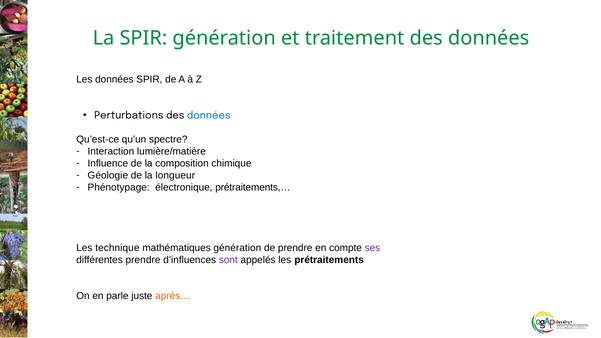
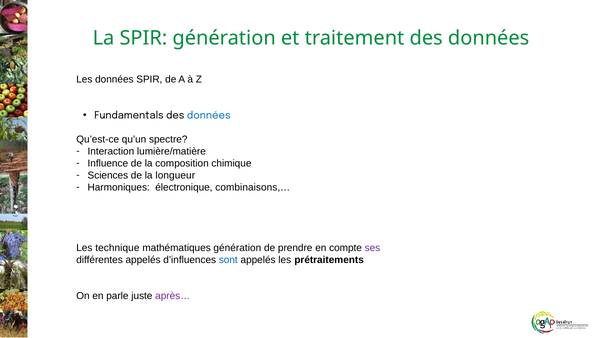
Perturbations: Perturbations -> Fundamentals
Géologie: Géologie -> Sciences
Phénotypage: Phénotypage -> Harmoniques
prétraitements,…: prétraitements,… -> combinaisons,…
différentes prendre: prendre -> appelés
sont colour: purple -> blue
après… colour: orange -> purple
